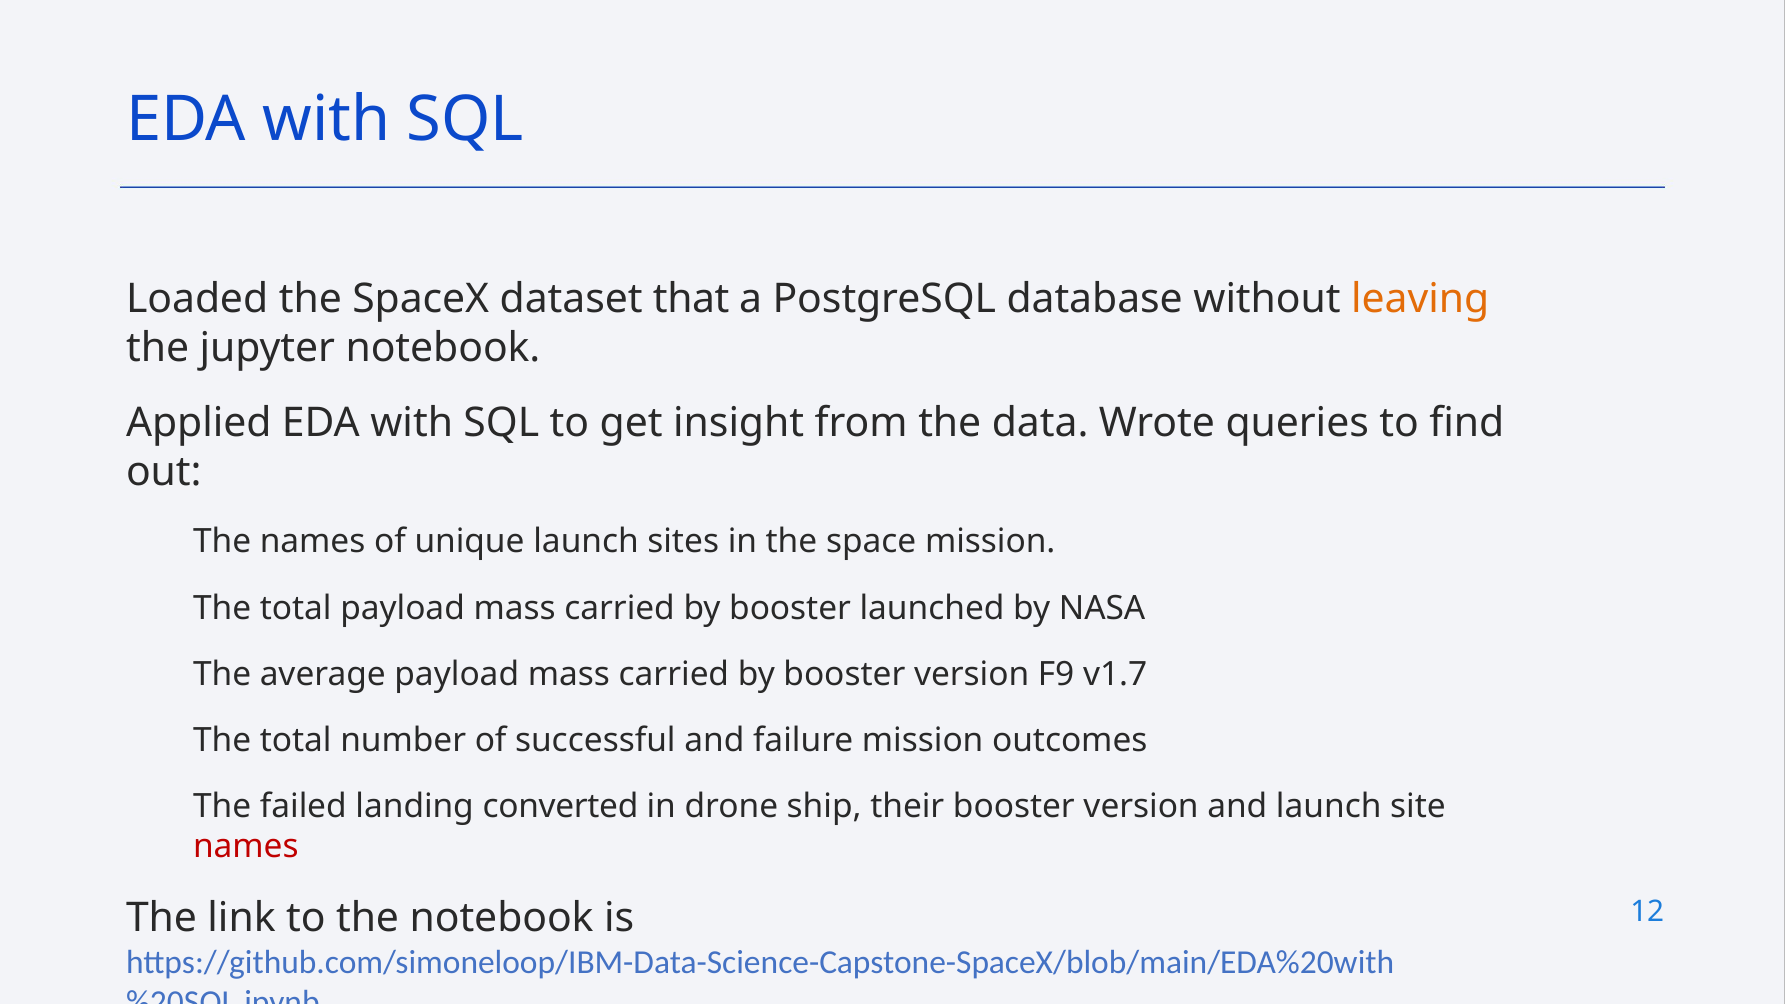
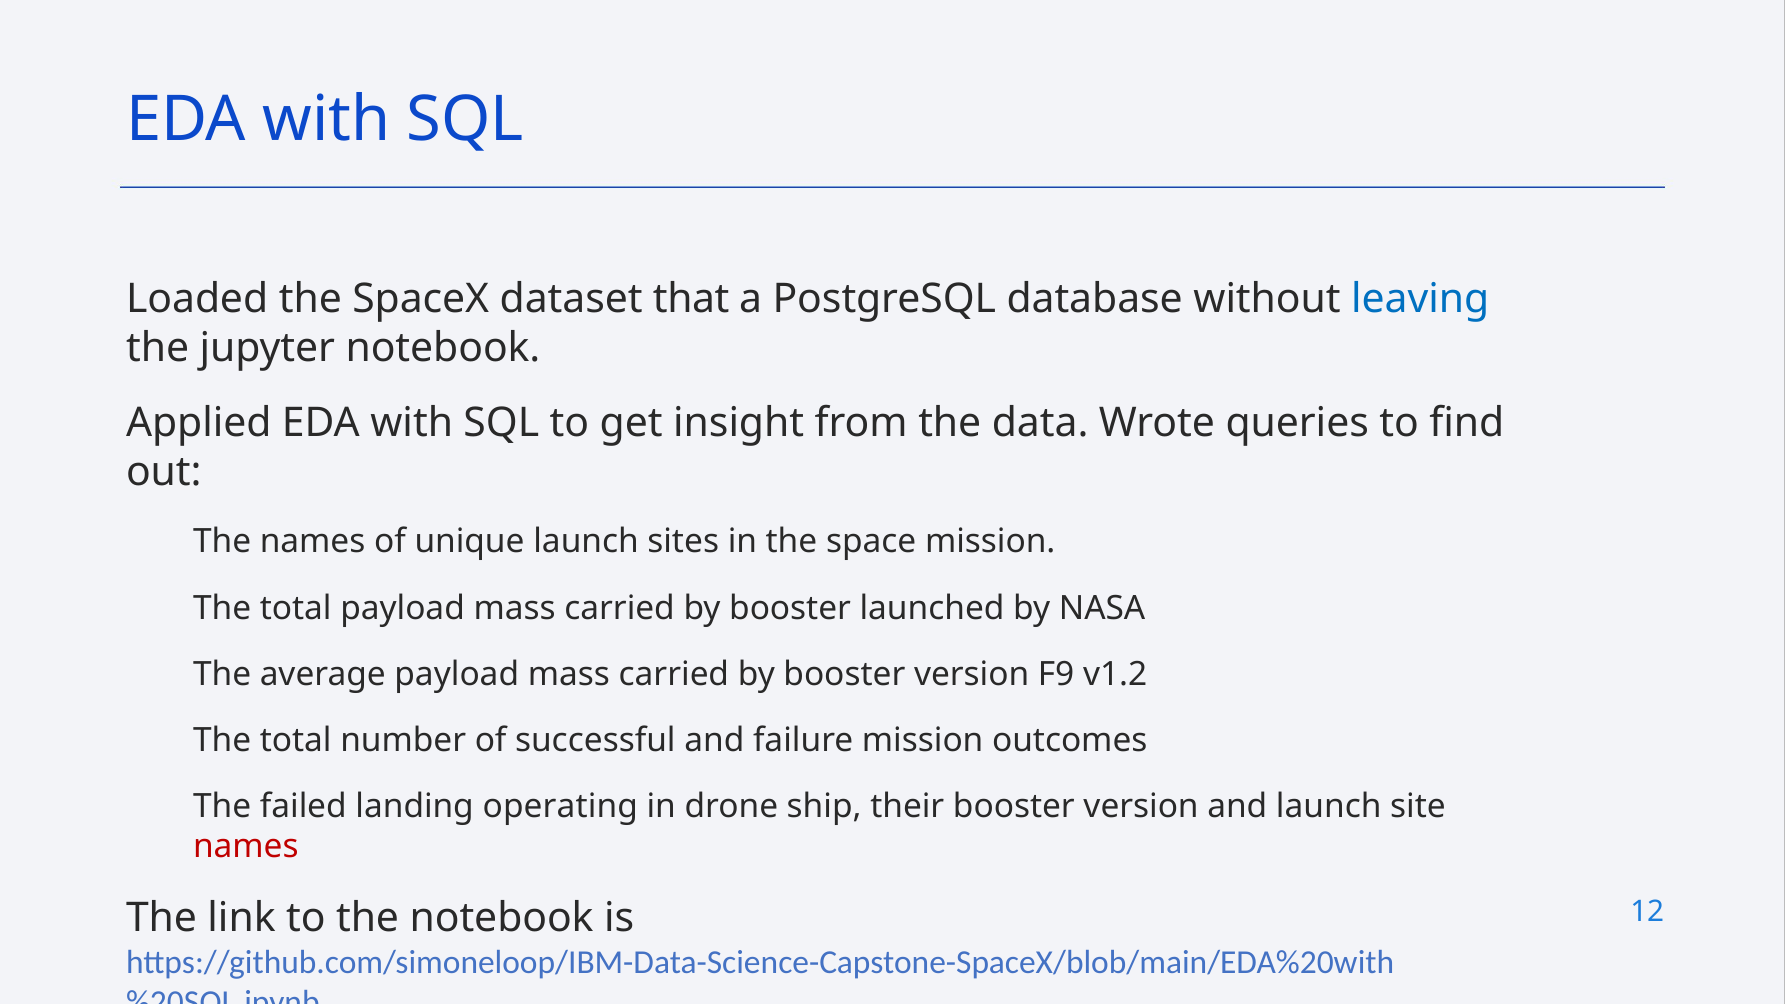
leaving colour: orange -> blue
v1.7: v1.7 -> v1.2
converted: converted -> operating
